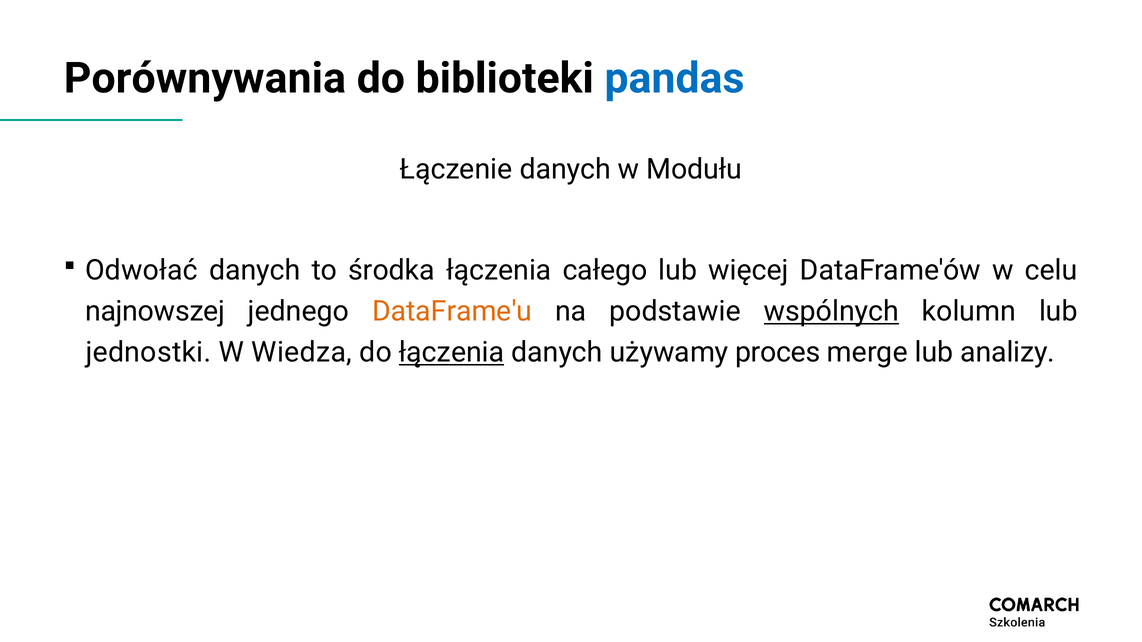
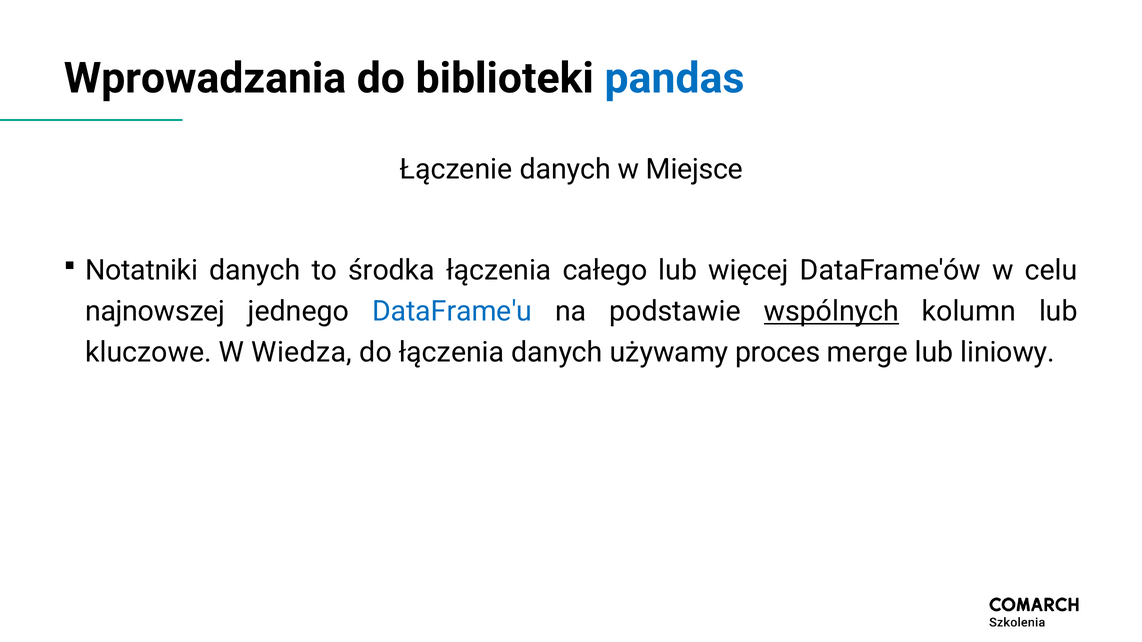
Porównywania: Porównywania -> Wprowadzania
Modułu: Modułu -> Miejsce
Odwołać: Odwołać -> Notatniki
DataFrame'u colour: orange -> blue
jednostki: jednostki -> kluczowe
łączenia at (452, 353) underline: present -> none
analizy: analizy -> liniowy
